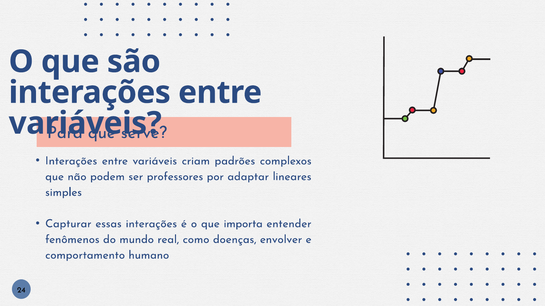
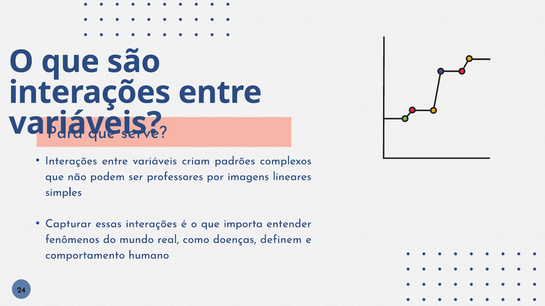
adaptar: adaptar -> imagens
envolver: envolver -> definem
